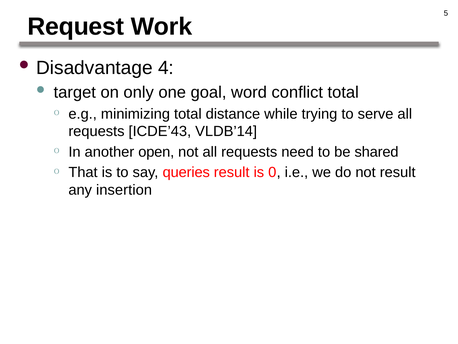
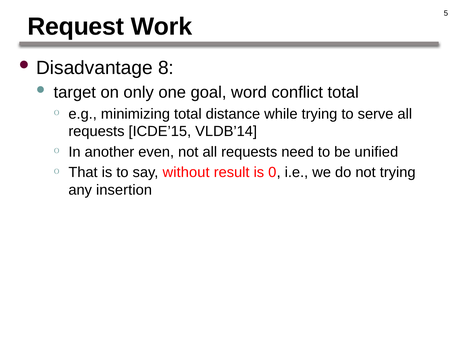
4: 4 -> 8
ICDE’43: ICDE’43 -> ICDE’15
open: open -> even
shared: shared -> unified
queries: queries -> without
not result: result -> trying
